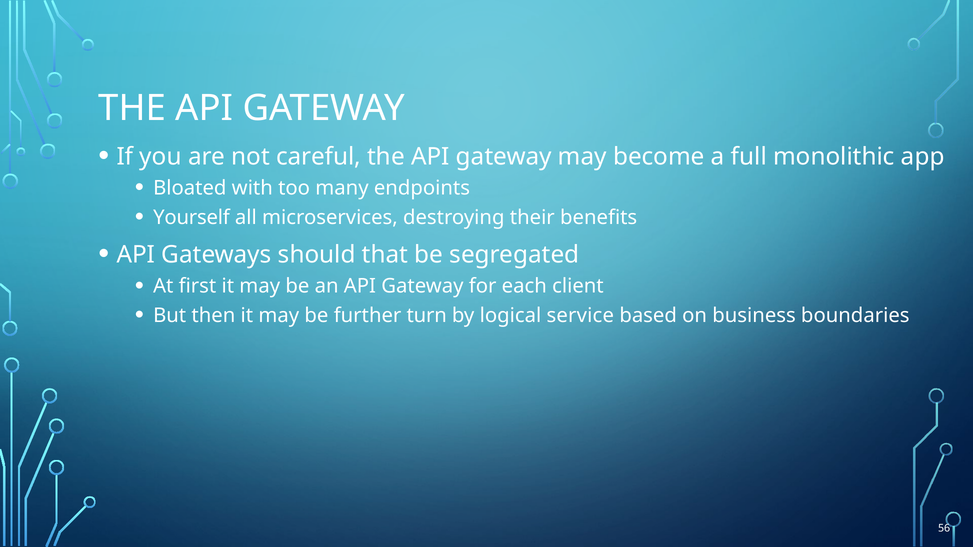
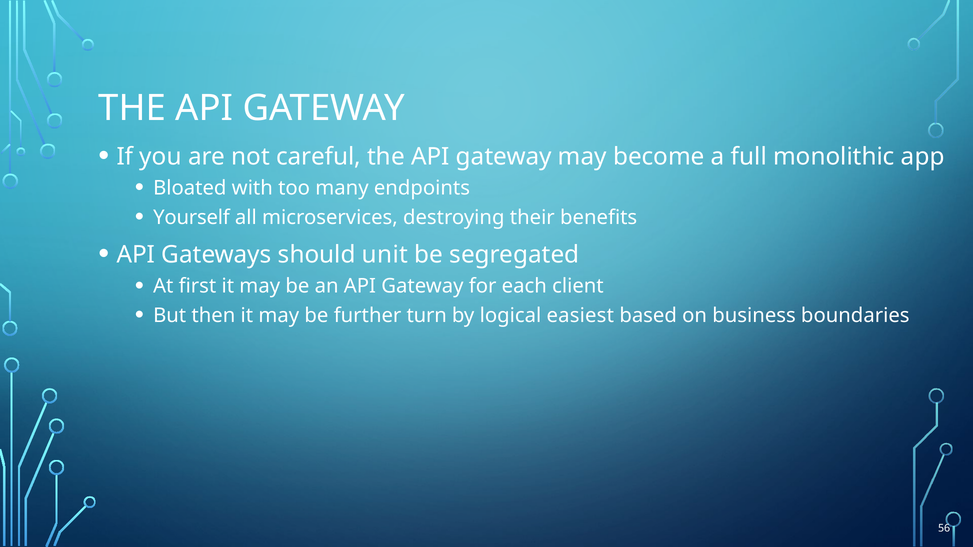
that: that -> unit
service: service -> easiest
